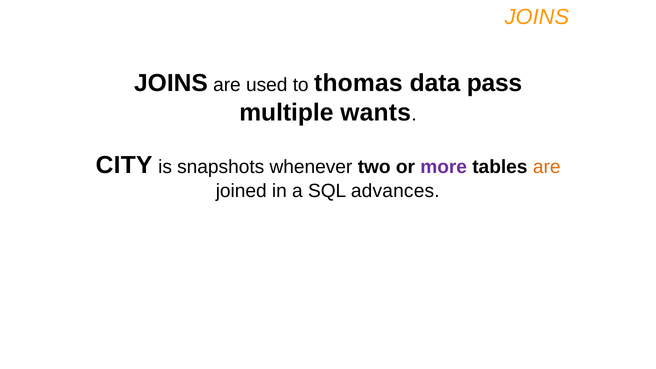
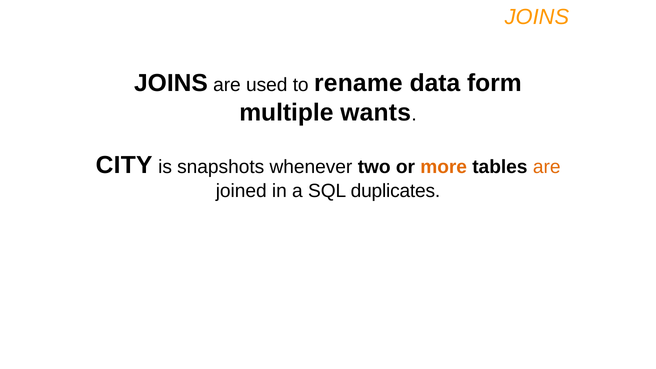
thomas: thomas -> rename
pass: pass -> form
more colour: purple -> orange
advances: advances -> duplicates
